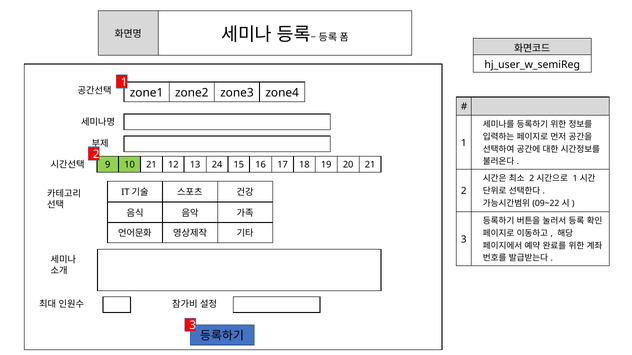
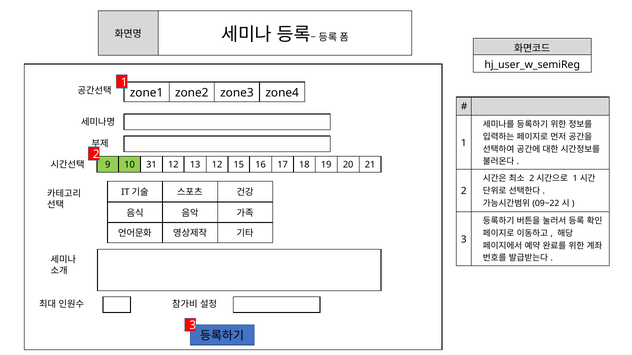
10 21: 21 -> 31
13 24: 24 -> 12
